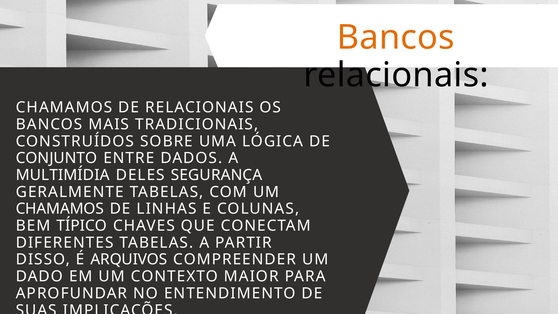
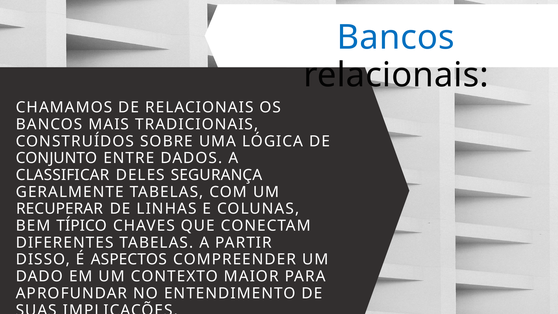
Bancos at (396, 37) colour: orange -> blue
MULTIMÍDIA: MULTIMÍDIA -> CLASSIFICAR
CHAMAMOS at (60, 209): CHAMAMOS -> RECUPERAR
ARQUIVOS: ARQUIVOS -> ASPECTOS
